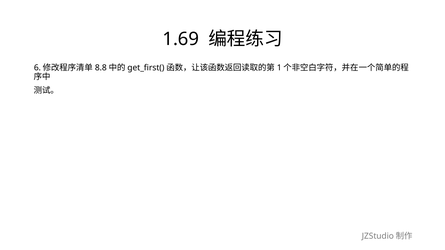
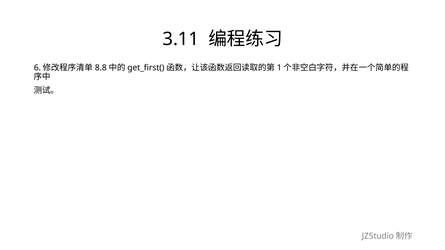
1.69: 1.69 -> 3.11
